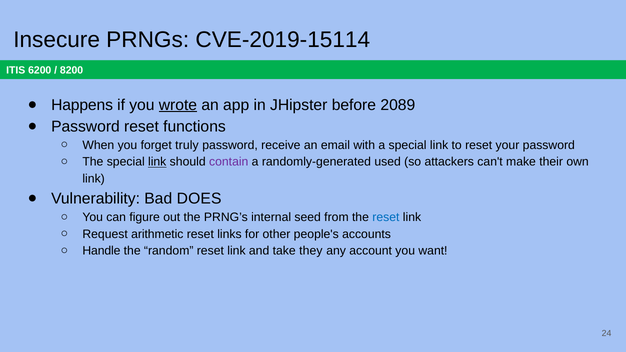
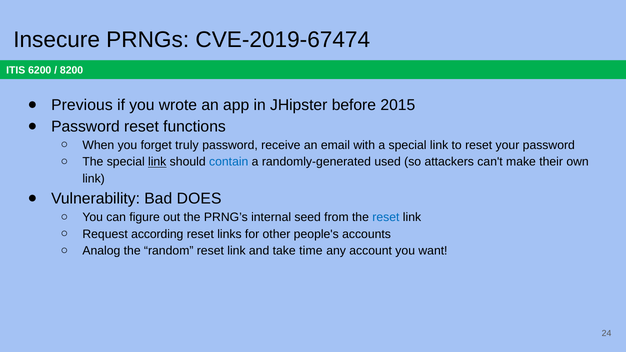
CVE-2019-15114: CVE-2019-15114 -> CVE-2019-67474
Happens: Happens -> Previous
wrote underline: present -> none
2089: 2089 -> 2015
contain colour: purple -> blue
arithmetic: arithmetic -> according
Handle: Handle -> Analog
they: they -> time
